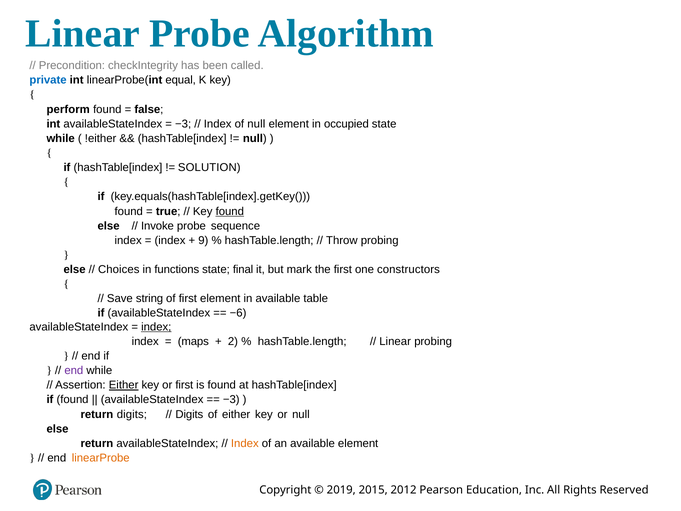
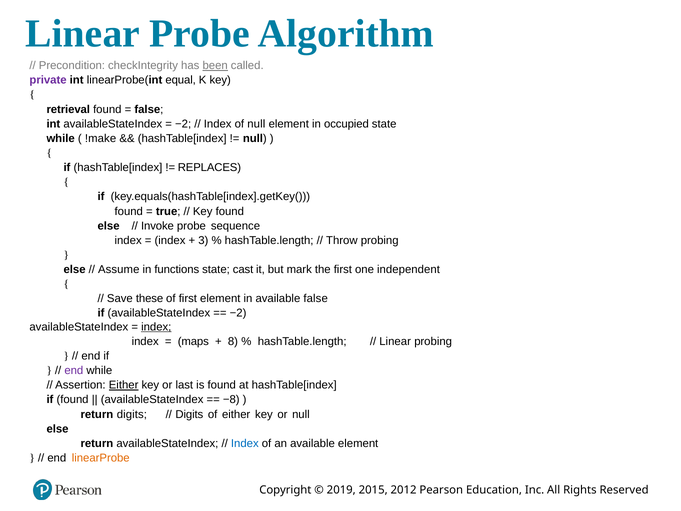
been underline: none -> present
private colour: blue -> purple
perform: perform -> retrieval
−3 at (183, 124): −3 -> −2
!either: !either -> !make
SOLUTION: SOLUTION -> REPLACES
found at (230, 211) underline: present -> none
9: 9 -> 3
Choices: Choices -> Assume
final: final -> cast
constructors: constructors -> independent
string: string -> these
available table: table -> false
−6 at (238, 313): −6 -> −2
2: 2 -> 8
or first: first -> last
−3 at (231, 399): −3 -> −8
Index at (245, 443) colour: orange -> blue
